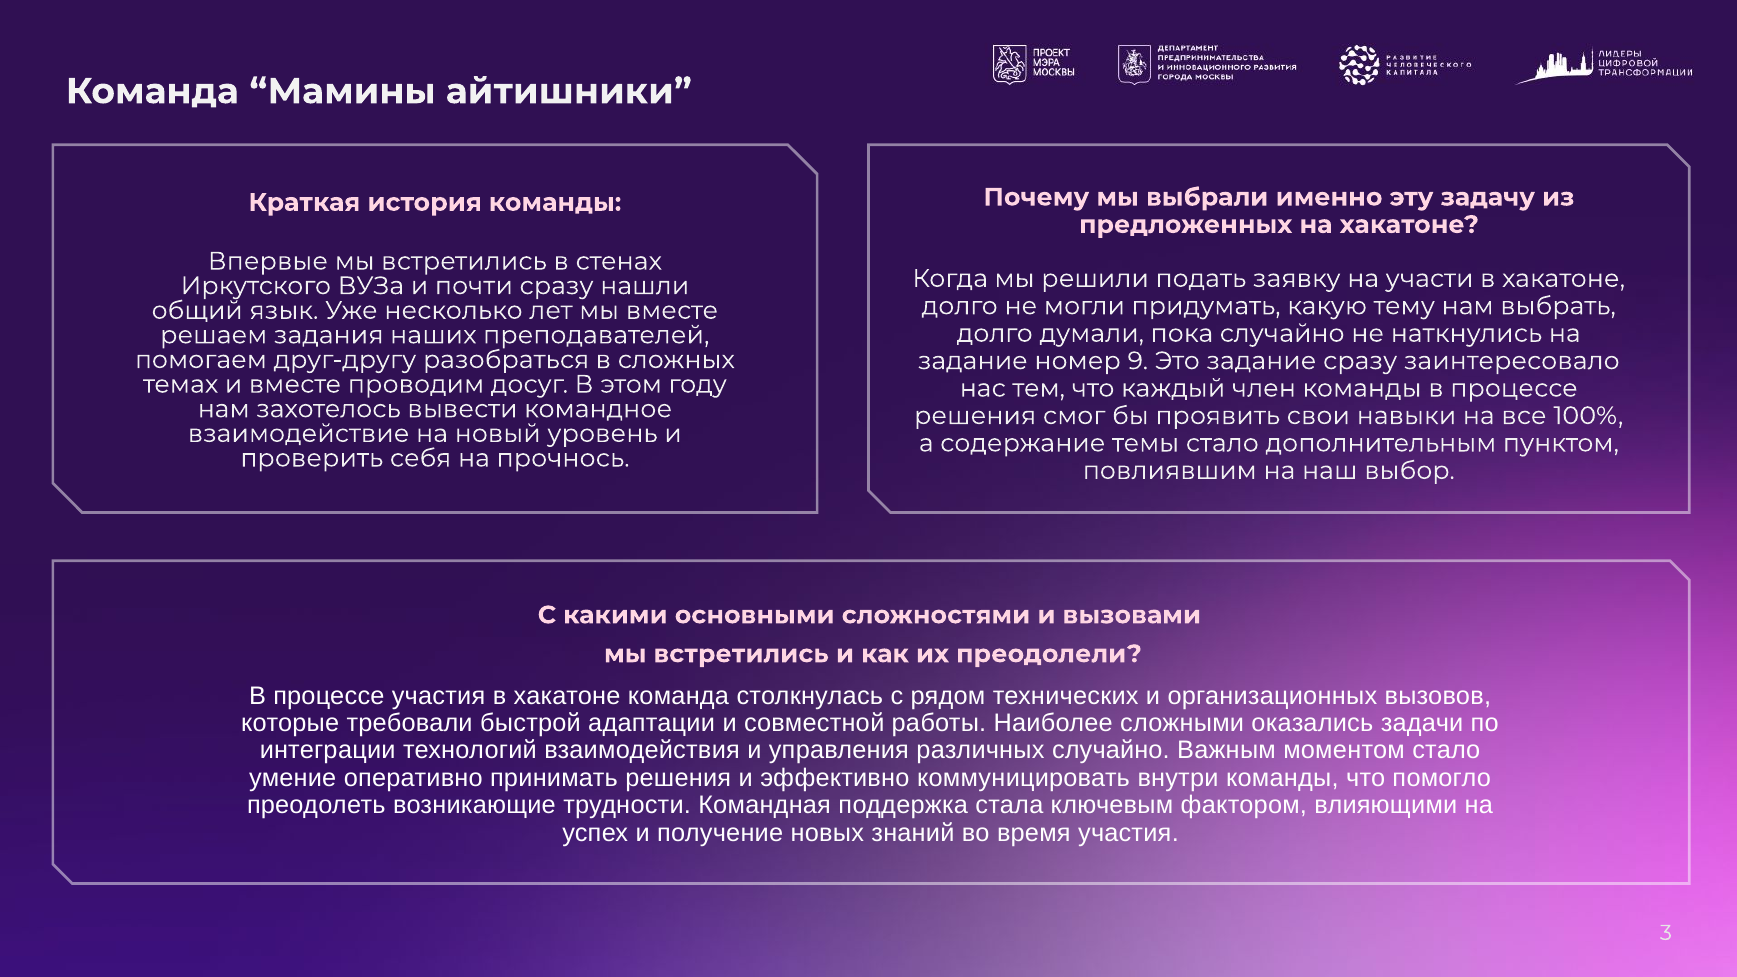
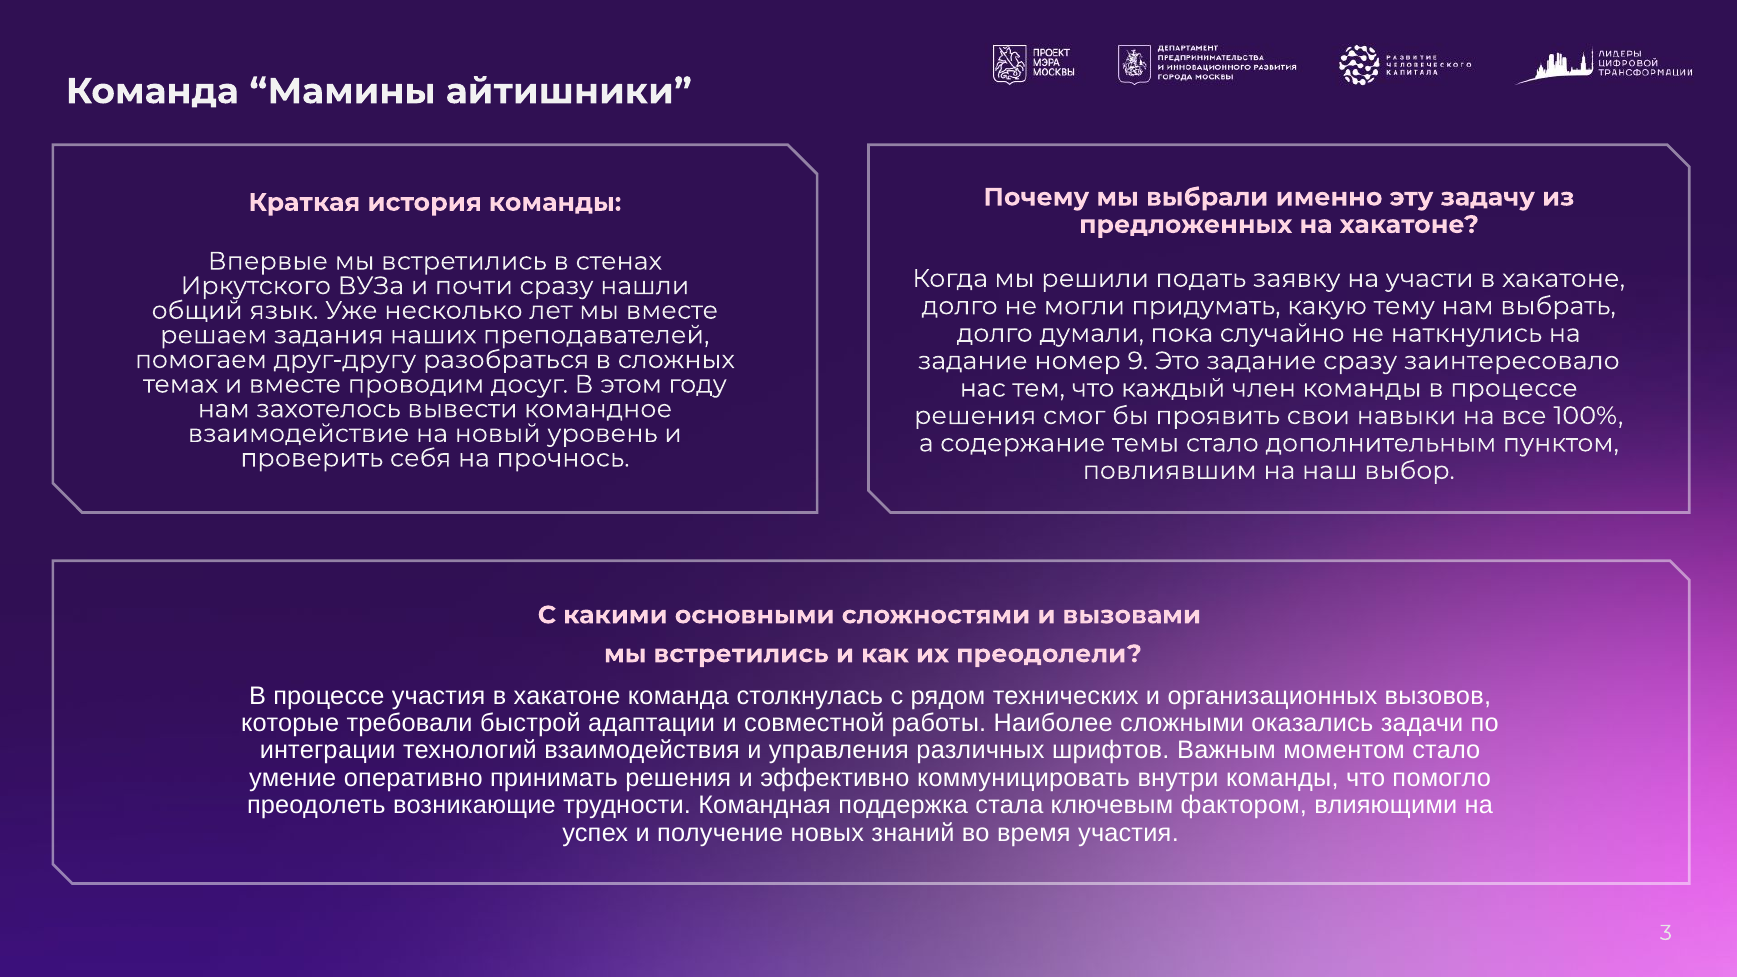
различных случайно: случайно -> шрифтов
